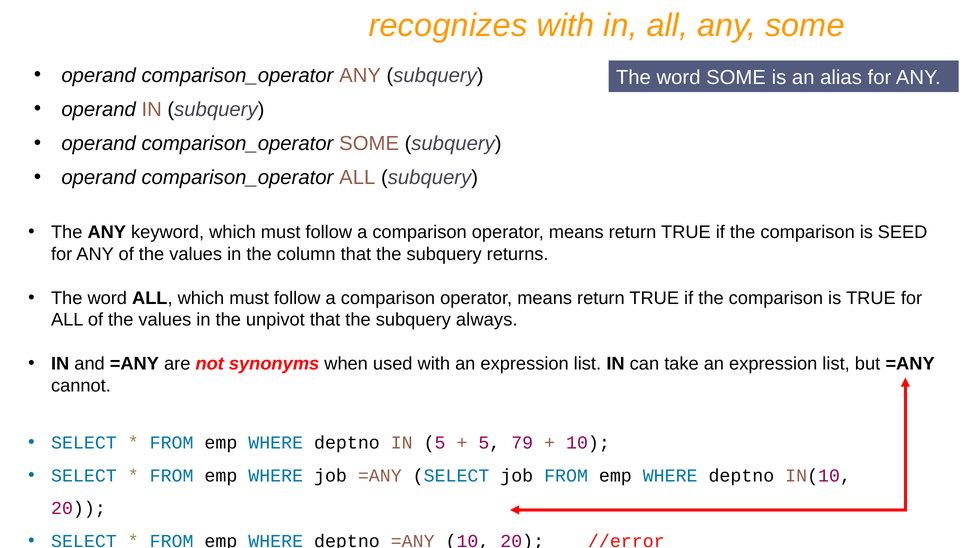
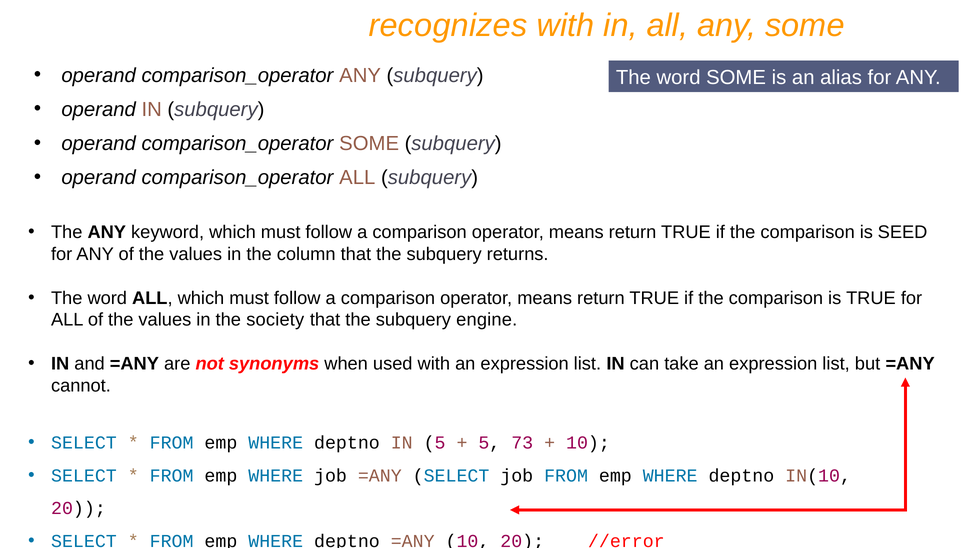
unpivot: unpivot -> society
always: always -> engine
79: 79 -> 73
